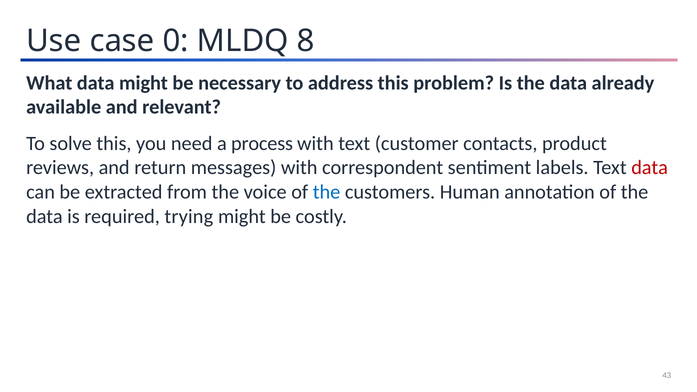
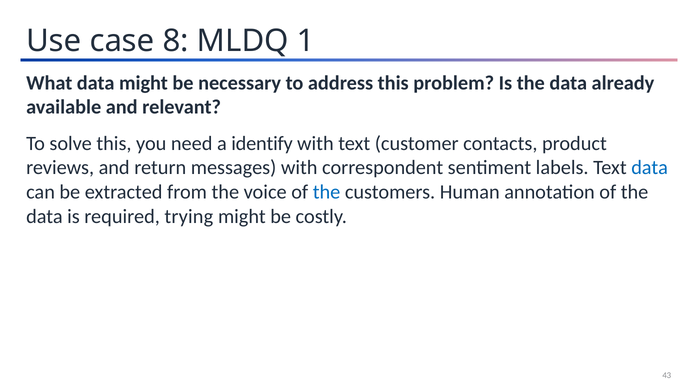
0: 0 -> 8
8: 8 -> 1
process: process -> identify
data at (650, 168) colour: red -> blue
